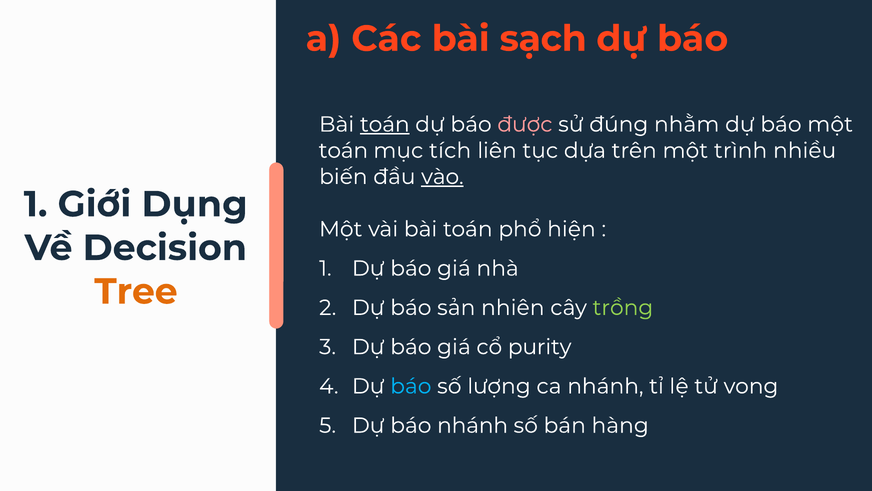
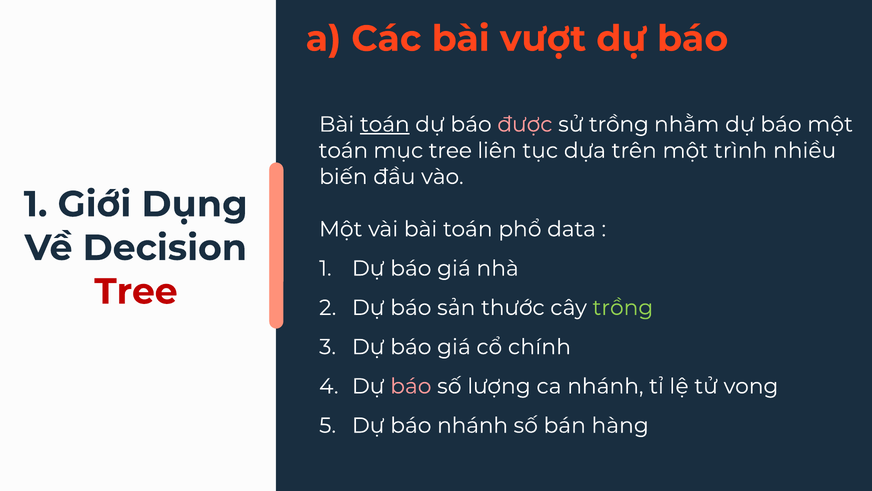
sạch: sạch -> vượt
sử đúng: đúng -> trồng
mục tích: tích -> tree
vào underline: present -> none
hiện: hiện -> data
Tree at (136, 291) colour: orange -> red
nhiên: nhiên -> thước
purity: purity -> chính
báo at (411, 386) colour: light blue -> pink
